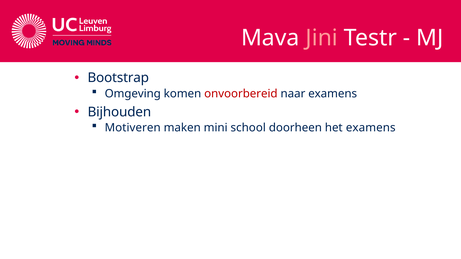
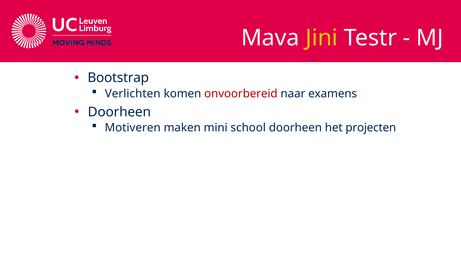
Jini colour: pink -> yellow
Omgeving: Omgeving -> Verlichten
Bijhouden at (119, 112): Bijhouden -> Doorheen
het examens: examens -> projecten
